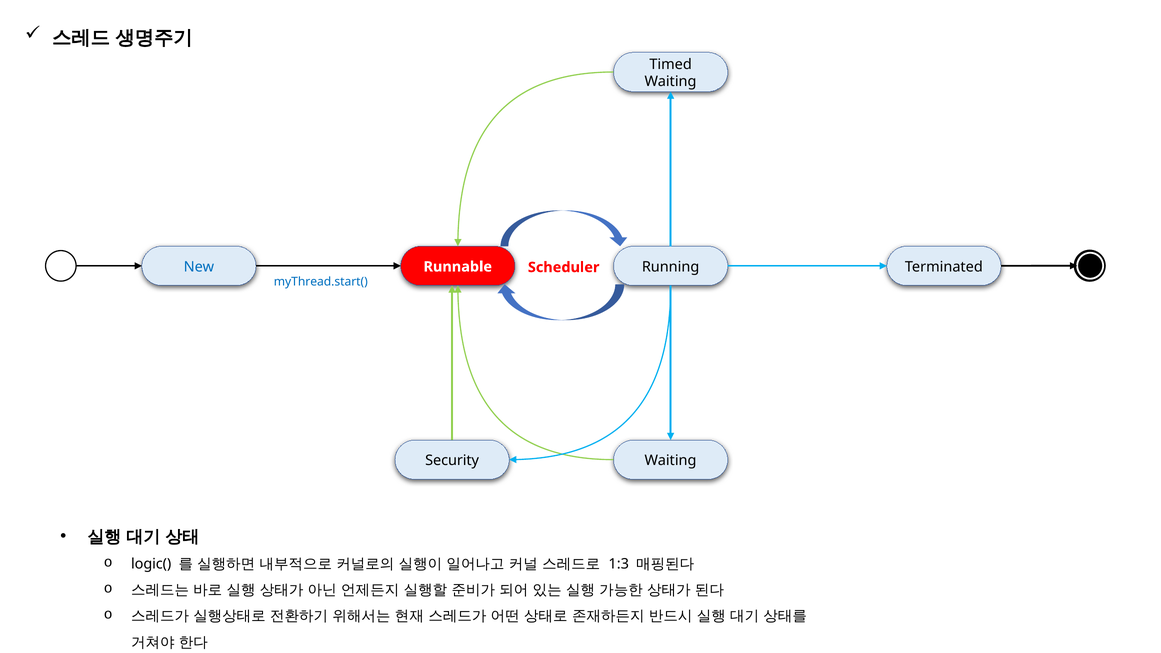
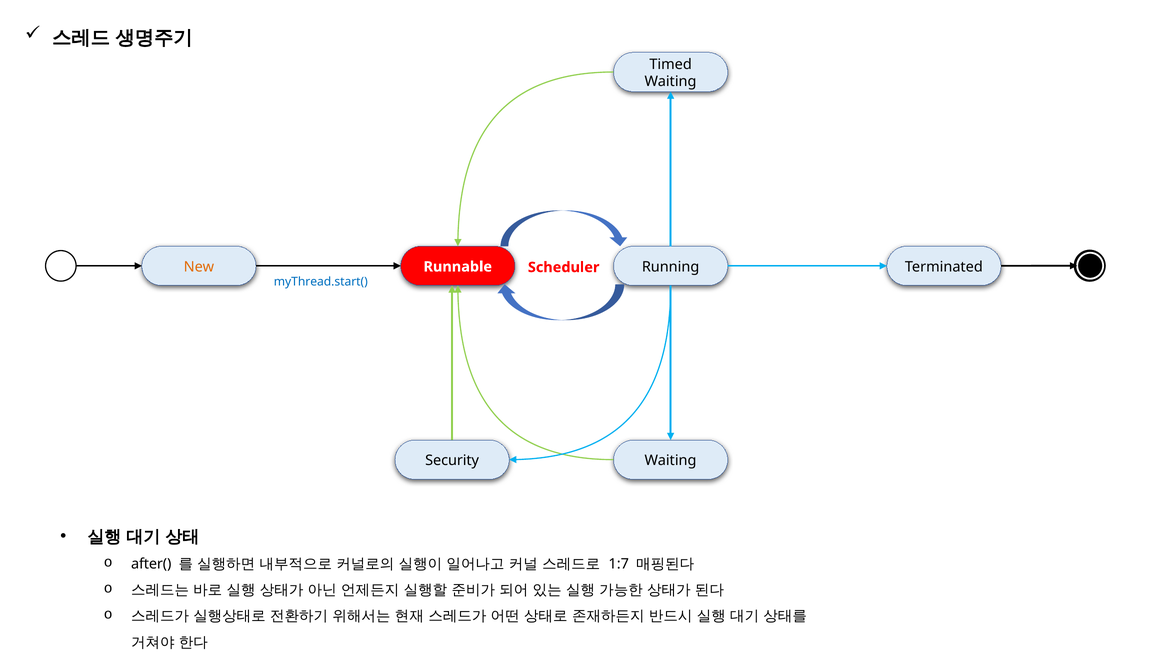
New colour: blue -> orange
logic(: logic( -> after(
1:3: 1:3 -> 1:7
